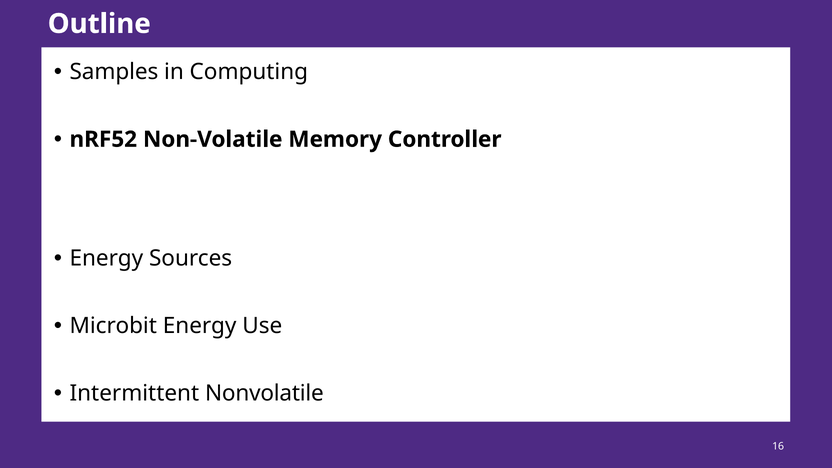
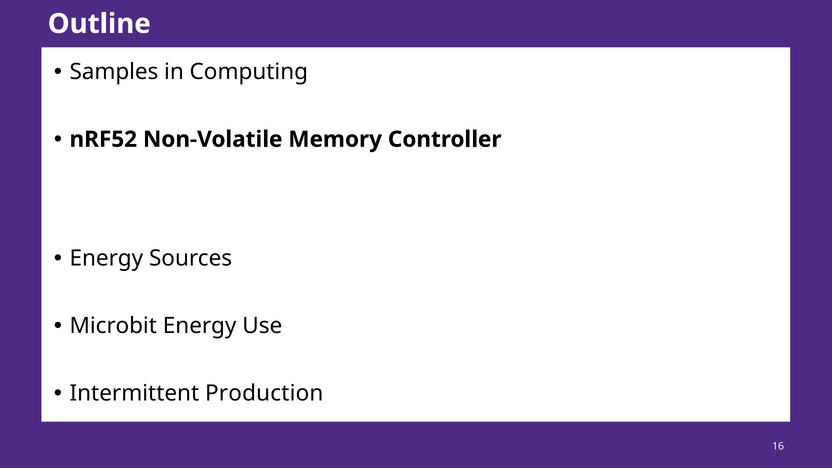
Nonvolatile: Nonvolatile -> Production
